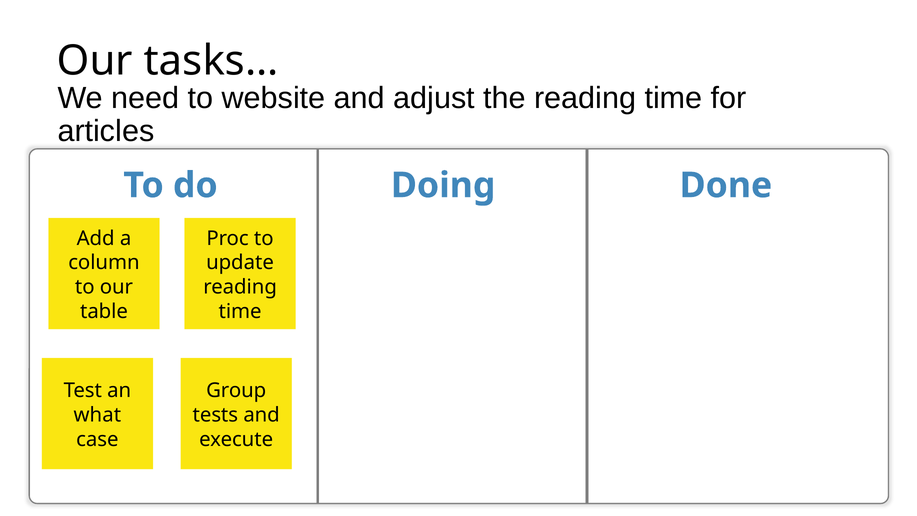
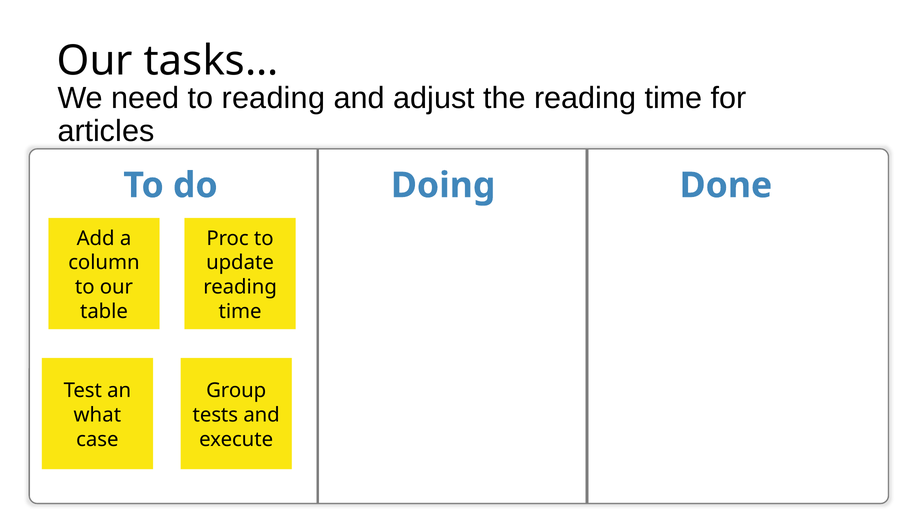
to website: website -> reading
